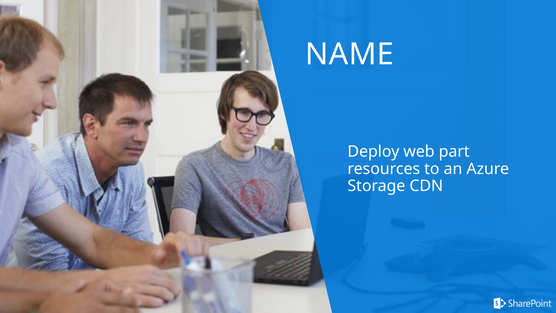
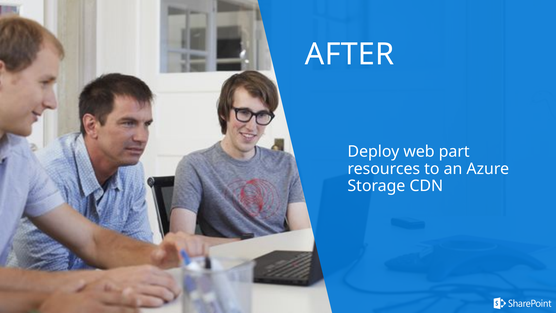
NAME: NAME -> AFTER
